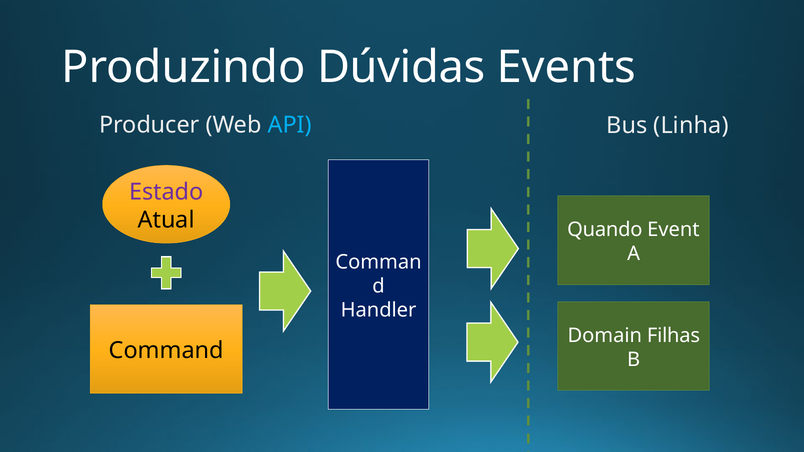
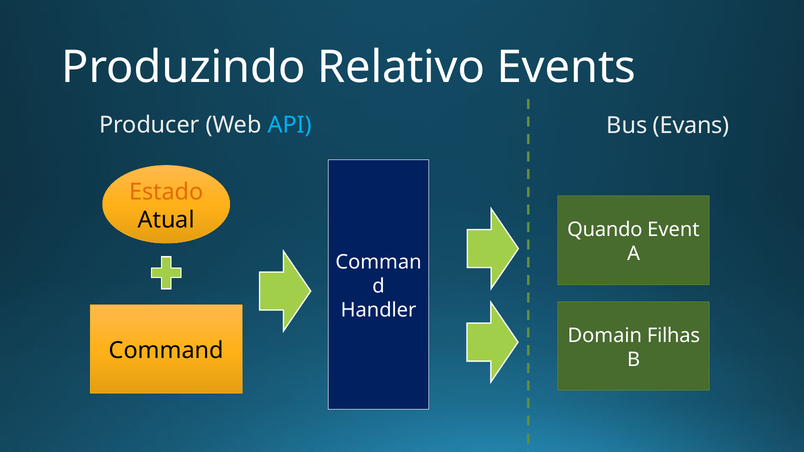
Dúvidas: Dúvidas -> Relativo
Linha: Linha -> Evans
Estado colour: purple -> orange
